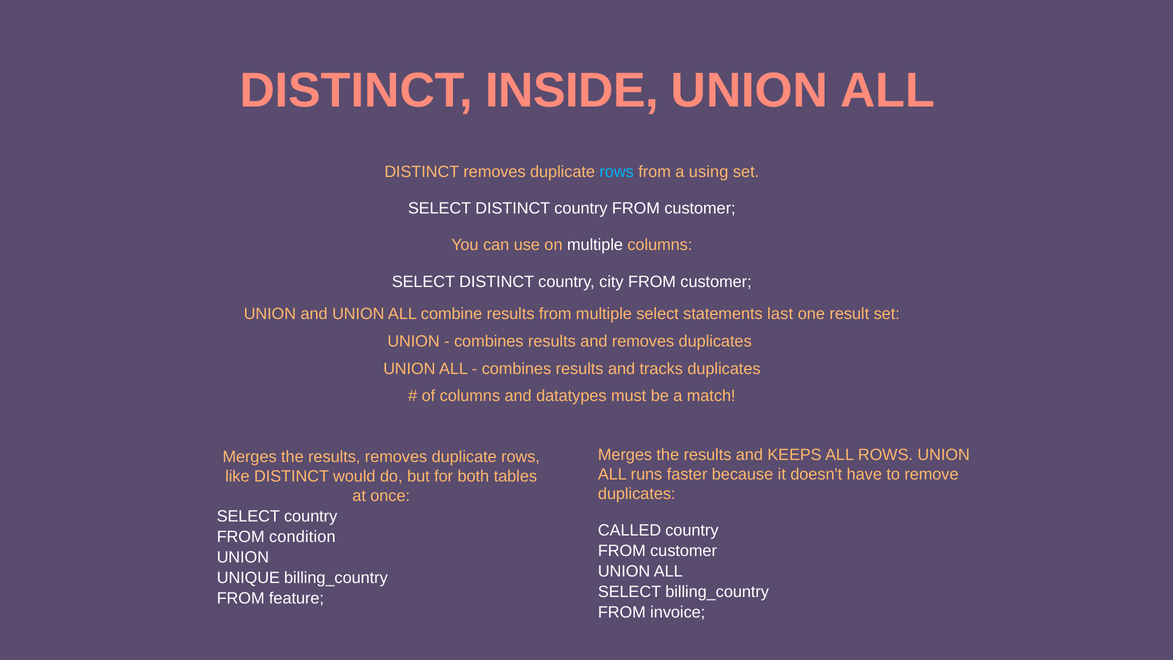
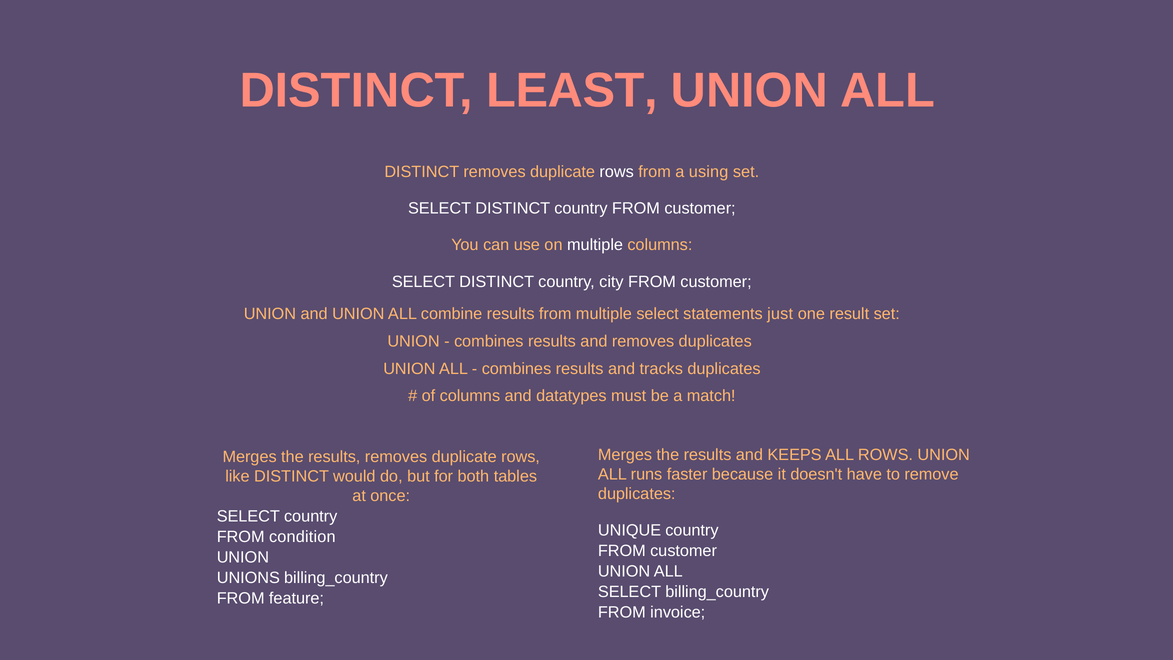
INSIDE: INSIDE -> LEAST
rows at (617, 172) colour: light blue -> white
last: last -> just
CALLED: CALLED -> UNIQUE
UNIQUE: UNIQUE -> UNIONS
